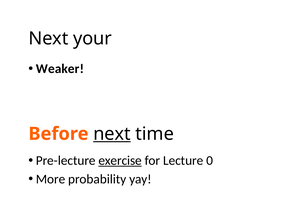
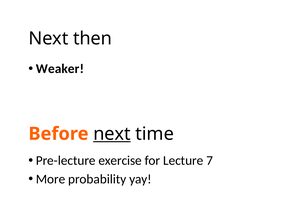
your: your -> then
exercise underline: present -> none
0: 0 -> 7
